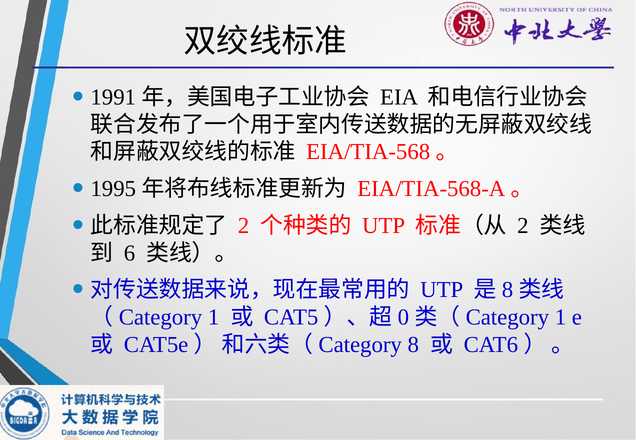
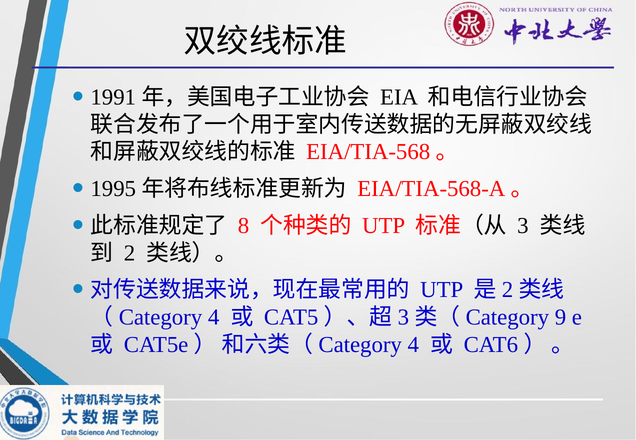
2 at (244, 226): 2 -> 8
2 at (523, 226): 2 -> 3
6 at (130, 253): 6 -> 2
8 at (508, 290): 8 -> 2
1 at (214, 318): 1 -> 4
0 at (403, 318): 0 -> 3
1 at (560, 318): 1 -> 9
8 at (413, 345): 8 -> 4
